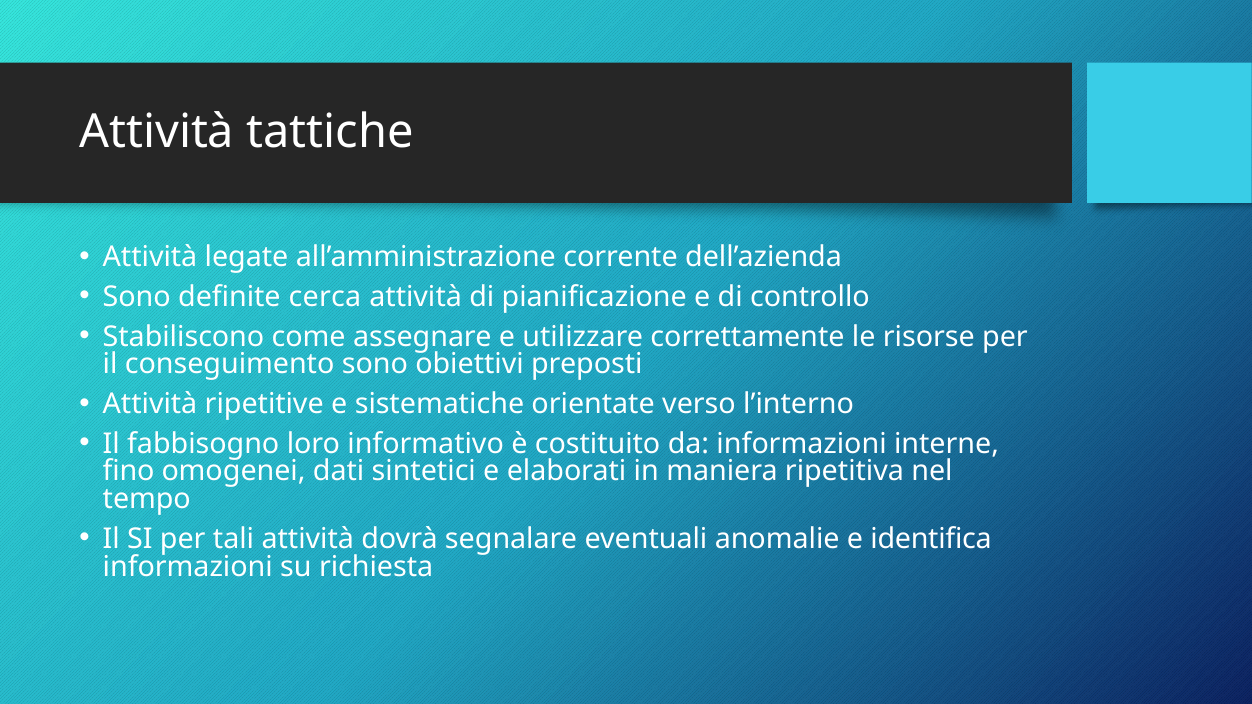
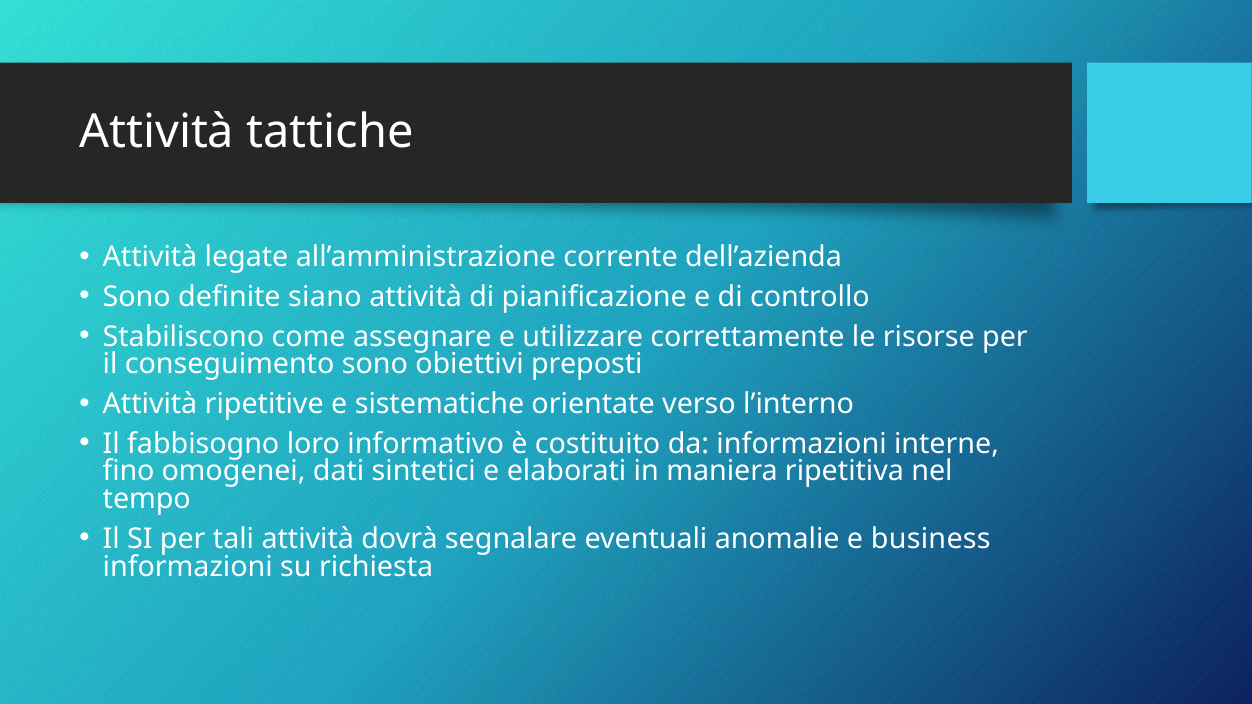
cerca: cerca -> siano
identifica: identifica -> business
